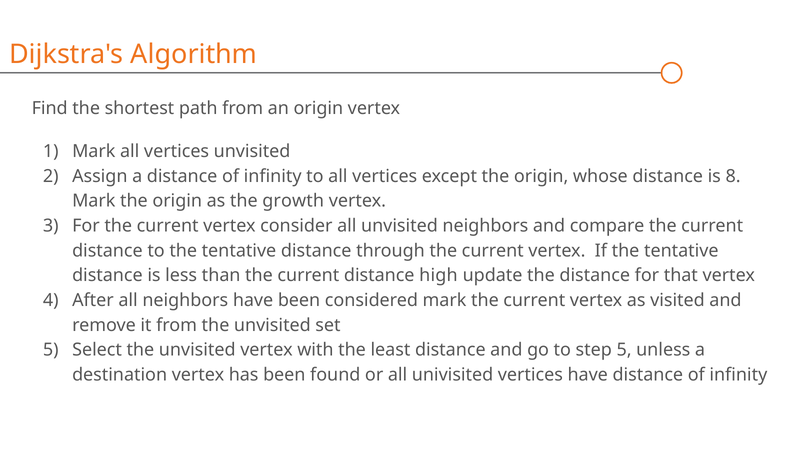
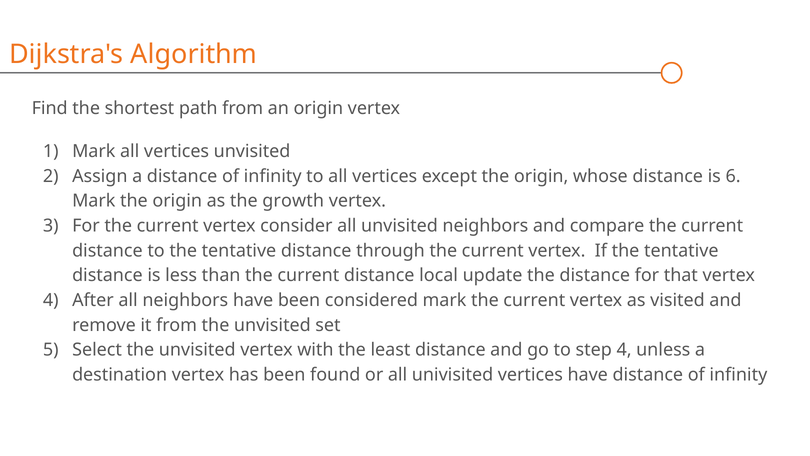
8: 8 -> 6
high: high -> local
step 5: 5 -> 4
